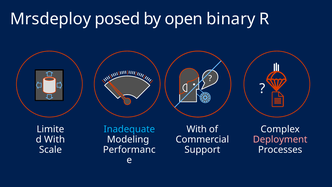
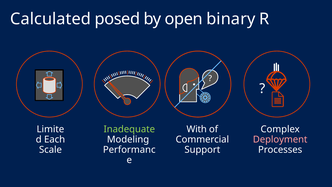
Mrsdeploy: Mrsdeploy -> Calculated
Inadequate colour: light blue -> light green
With at (55, 139): With -> Each
